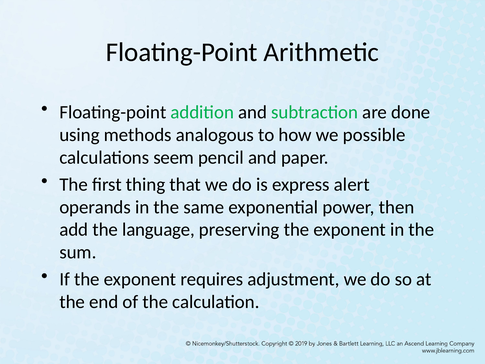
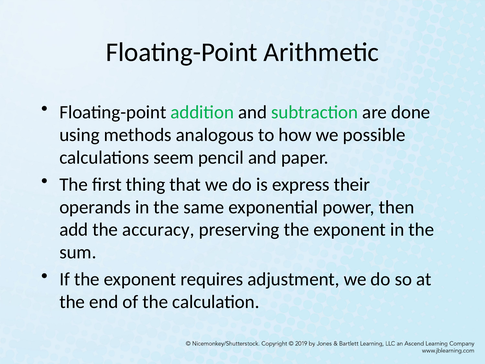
alert: alert -> their
language: language -> accuracy
